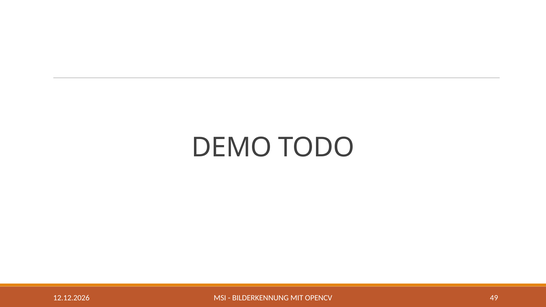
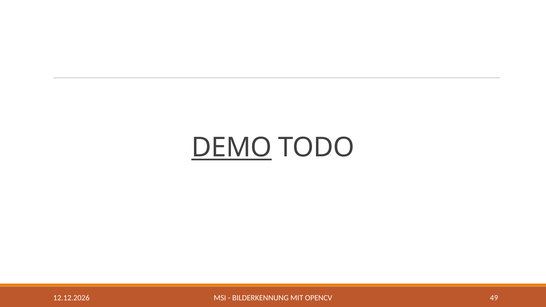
DEMO underline: none -> present
